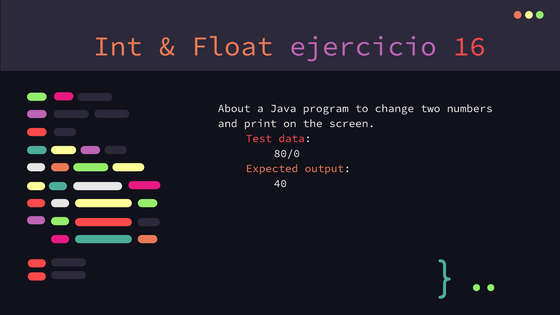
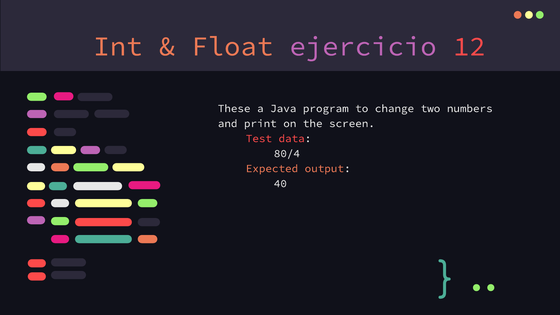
16: 16 -> 12
About: About -> These
80/0: 80/0 -> 80/4
